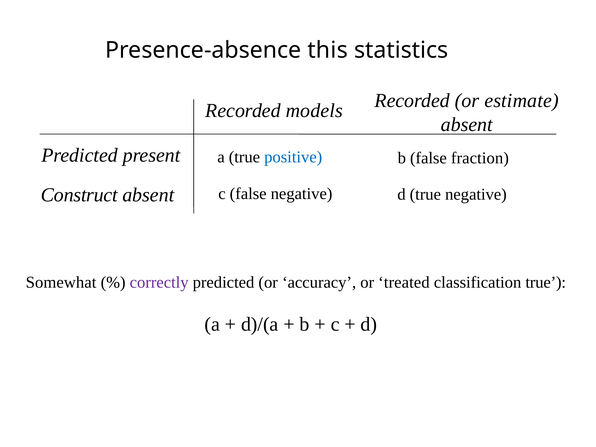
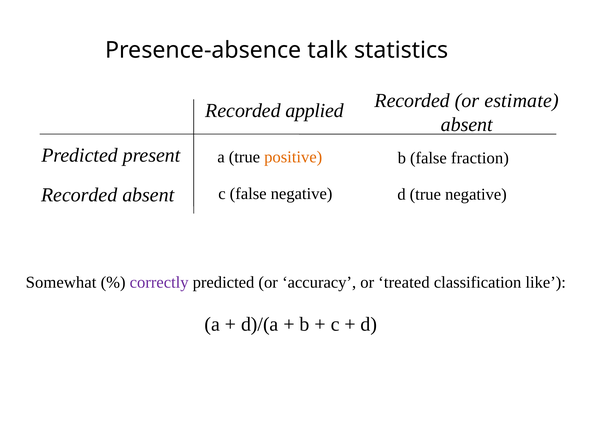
this: this -> talk
models: models -> applied
positive colour: blue -> orange
Construct at (79, 195): Construct -> Recorded
classification true: true -> like
